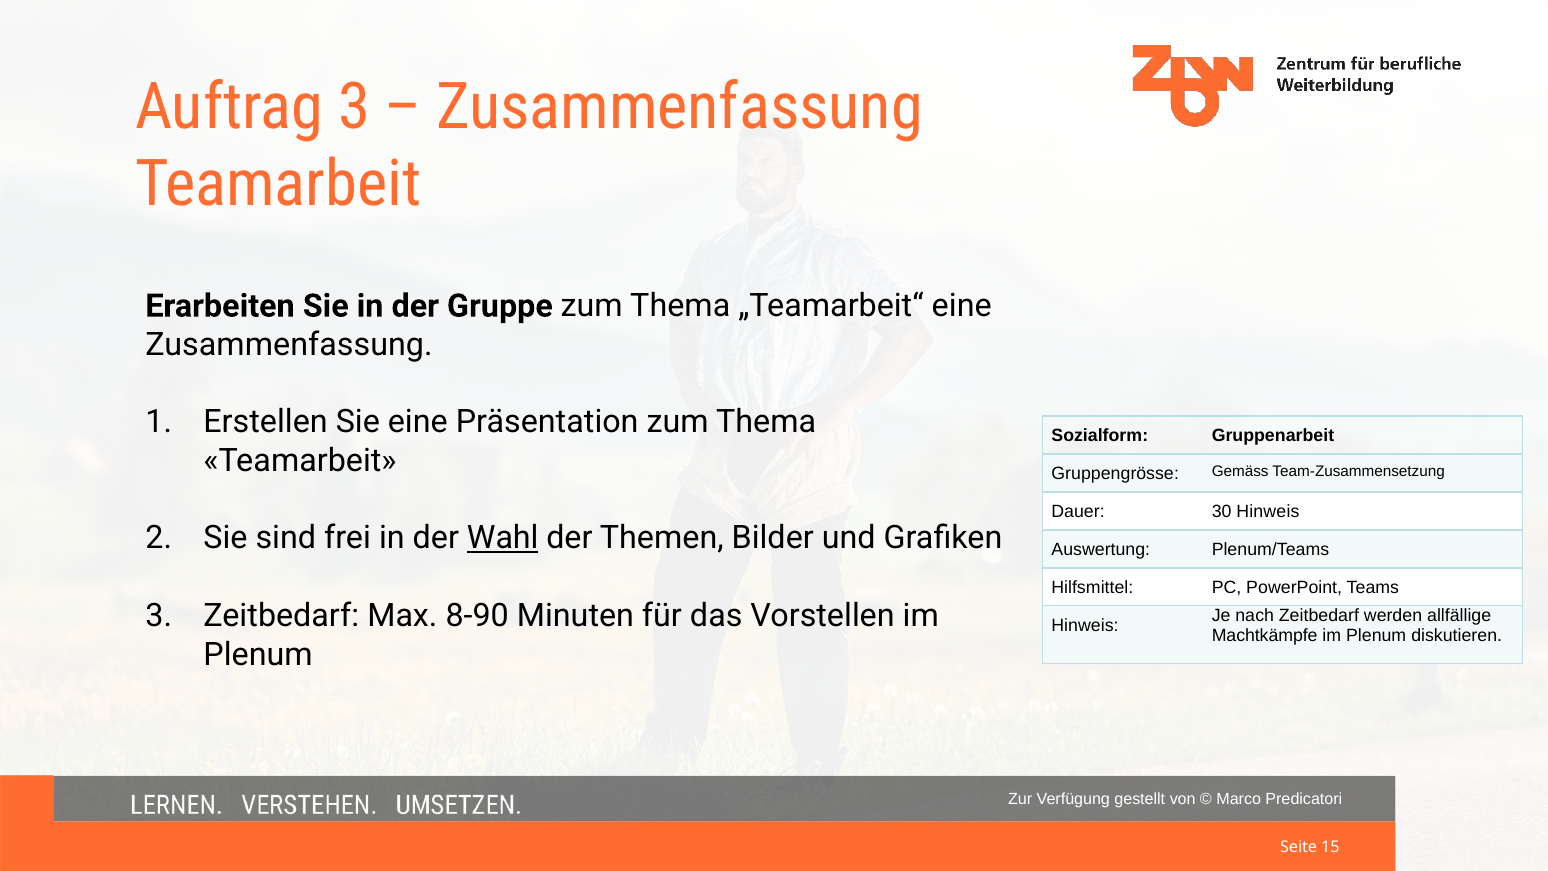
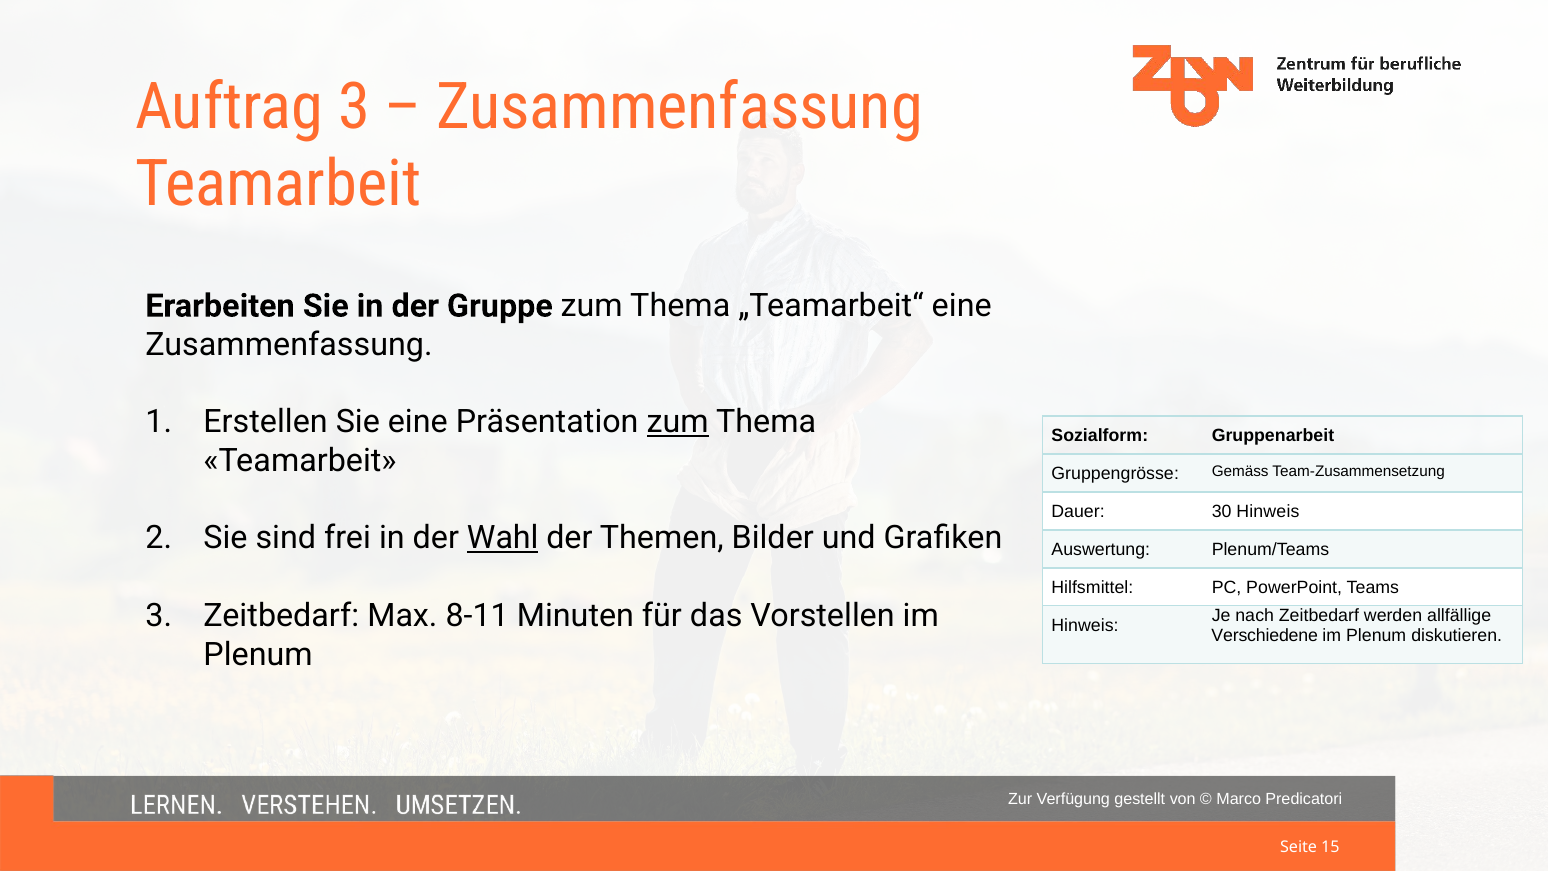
zum at (678, 422) underline: none -> present
8-90: 8-90 -> 8-11
Machtkämpfe: Machtkämpfe -> Verschiedene
